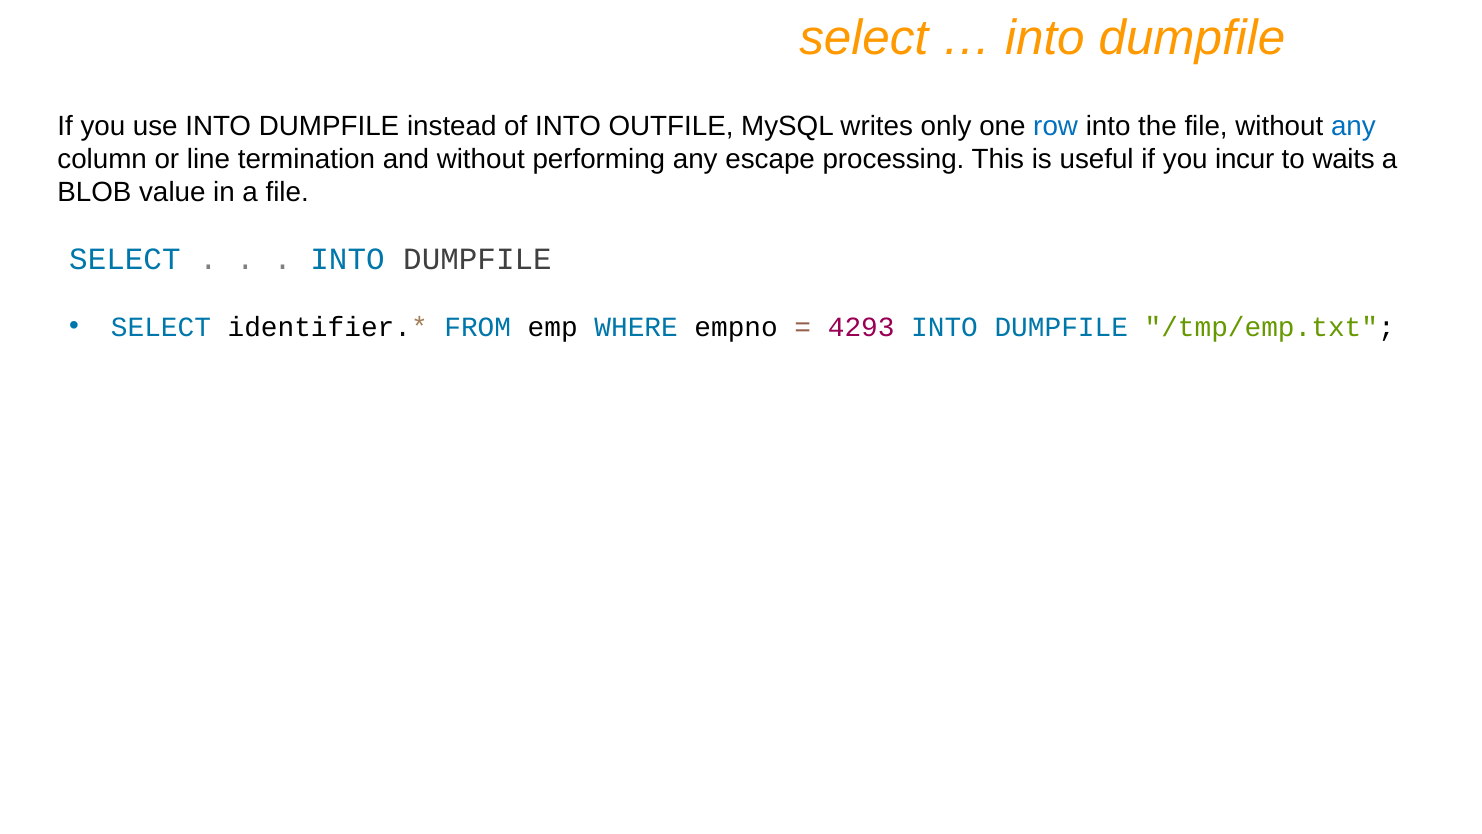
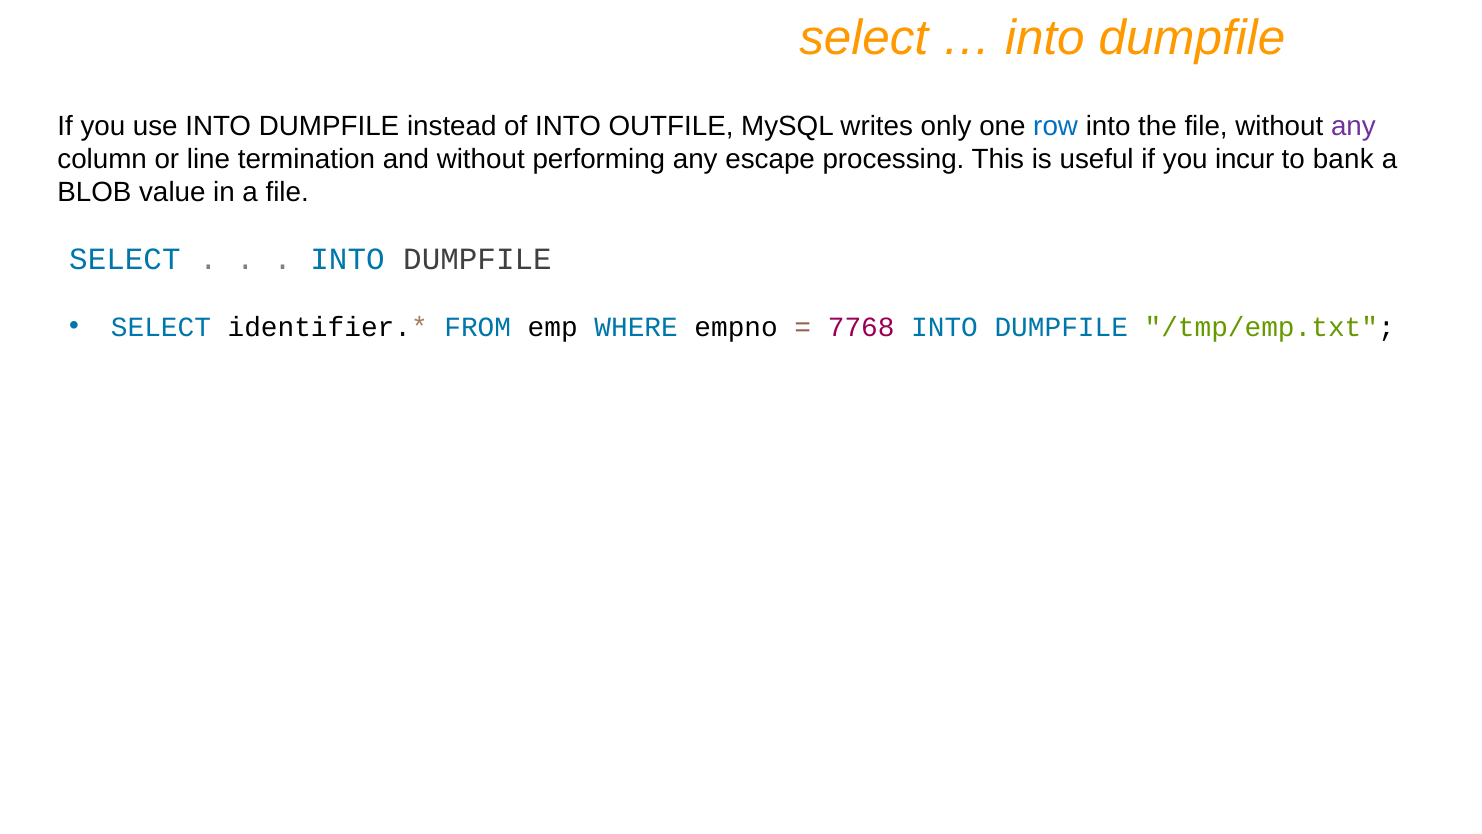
any at (1353, 126) colour: blue -> purple
waits: waits -> bank
4293: 4293 -> 7768
